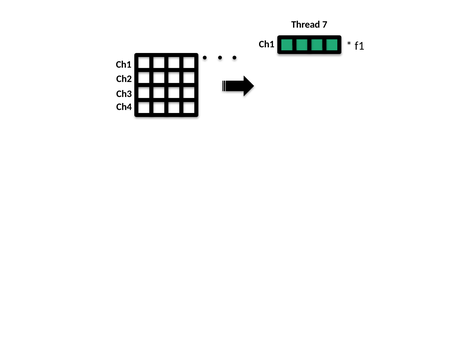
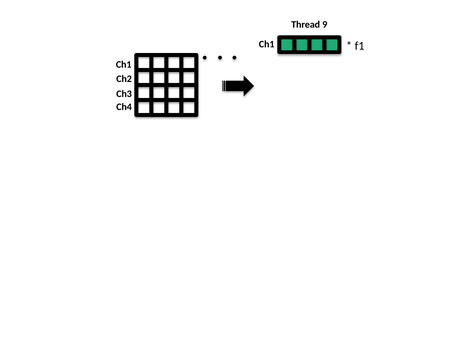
7: 7 -> 9
